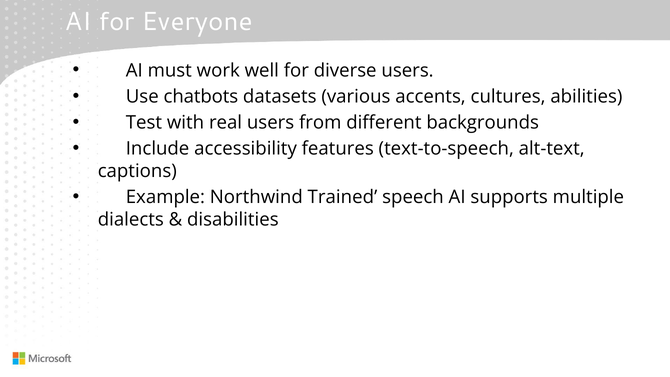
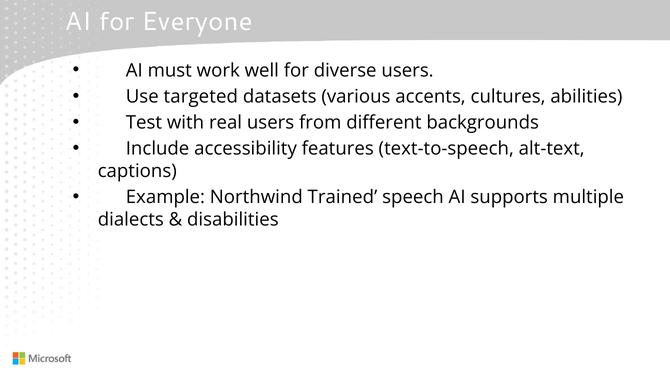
chatbots: chatbots -> targeted
